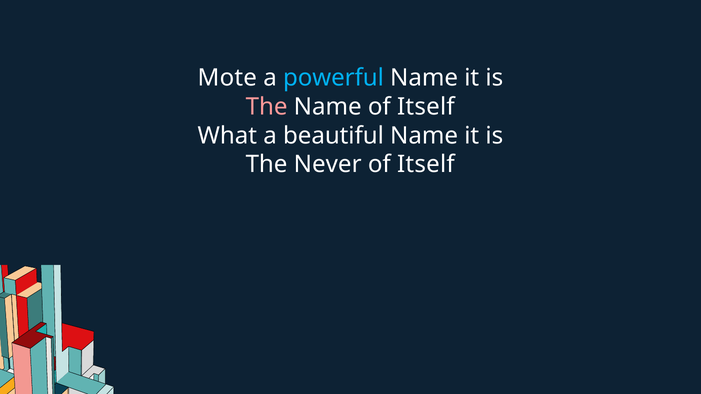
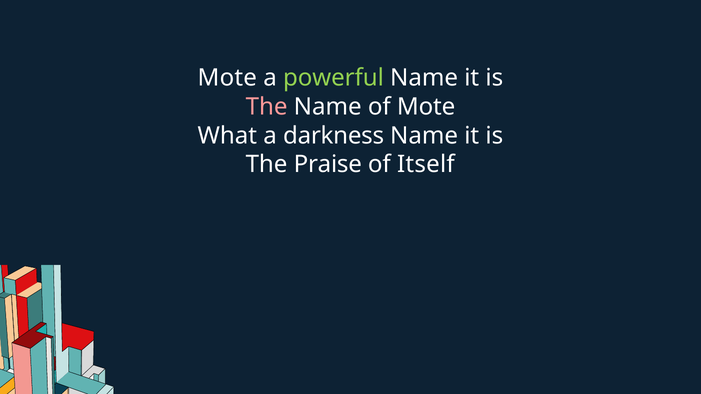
powerful colour: light blue -> light green
Name of Itself: Itself -> Mote
beautiful: beautiful -> darkness
Never: Never -> Praise
